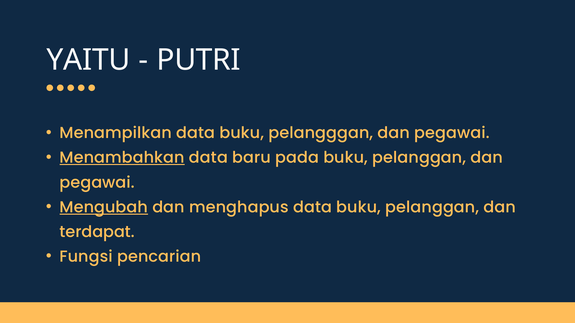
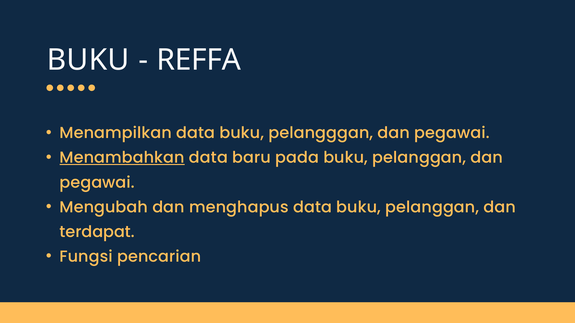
YAITU at (88, 60): YAITU -> BUKU
PUTRI: PUTRI -> REFFA
Mengubah underline: present -> none
